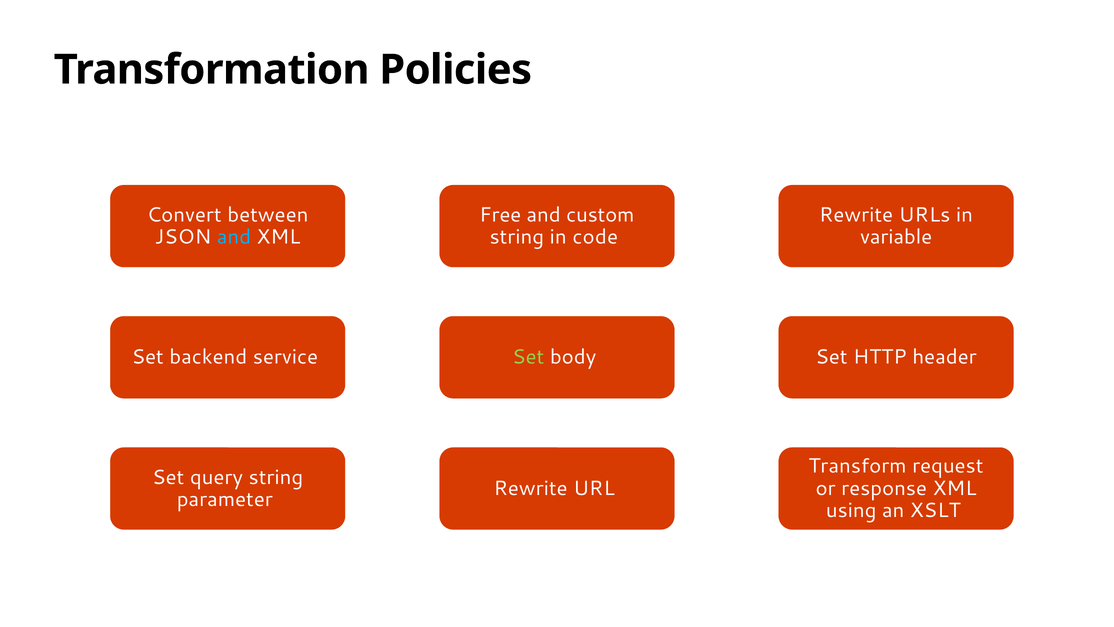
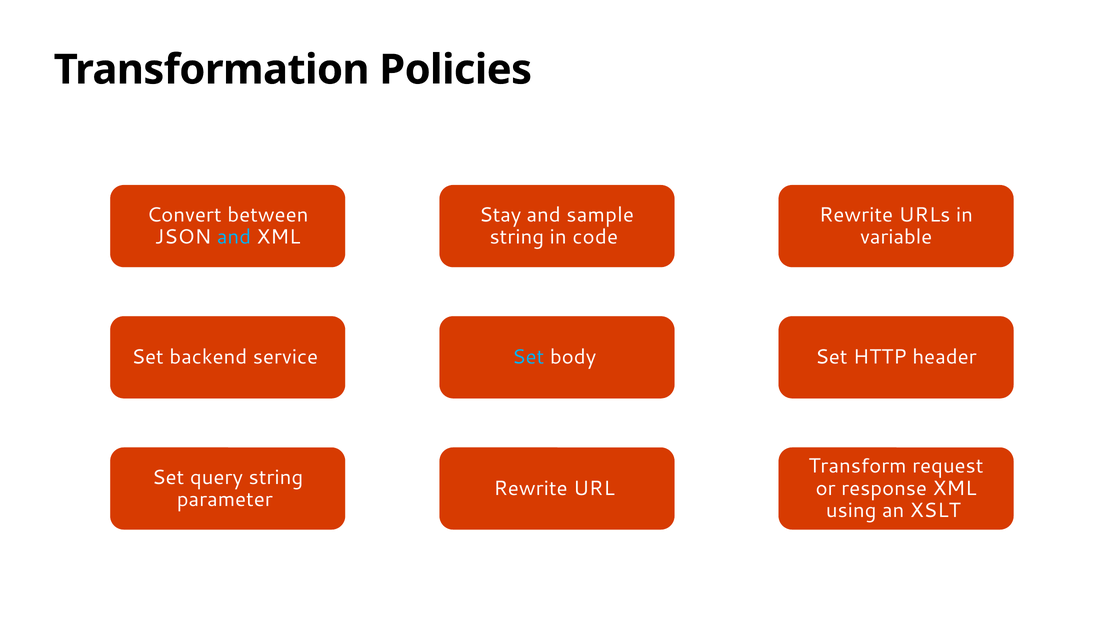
Free: Free -> Stay
custom: custom -> sample
Set at (528, 357) colour: light green -> light blue
